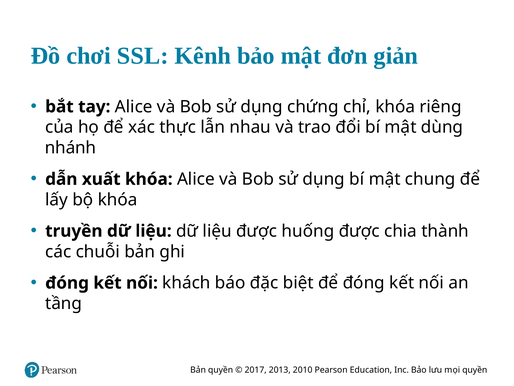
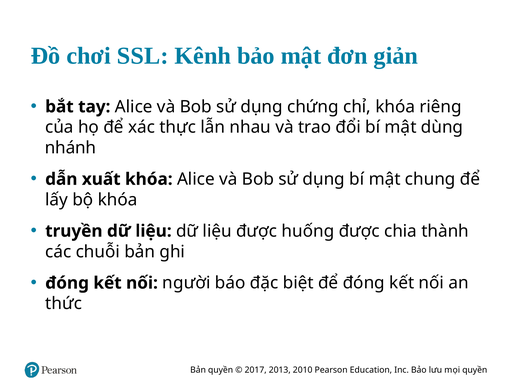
khách: khách -> người
tầng: tầng -> thức
